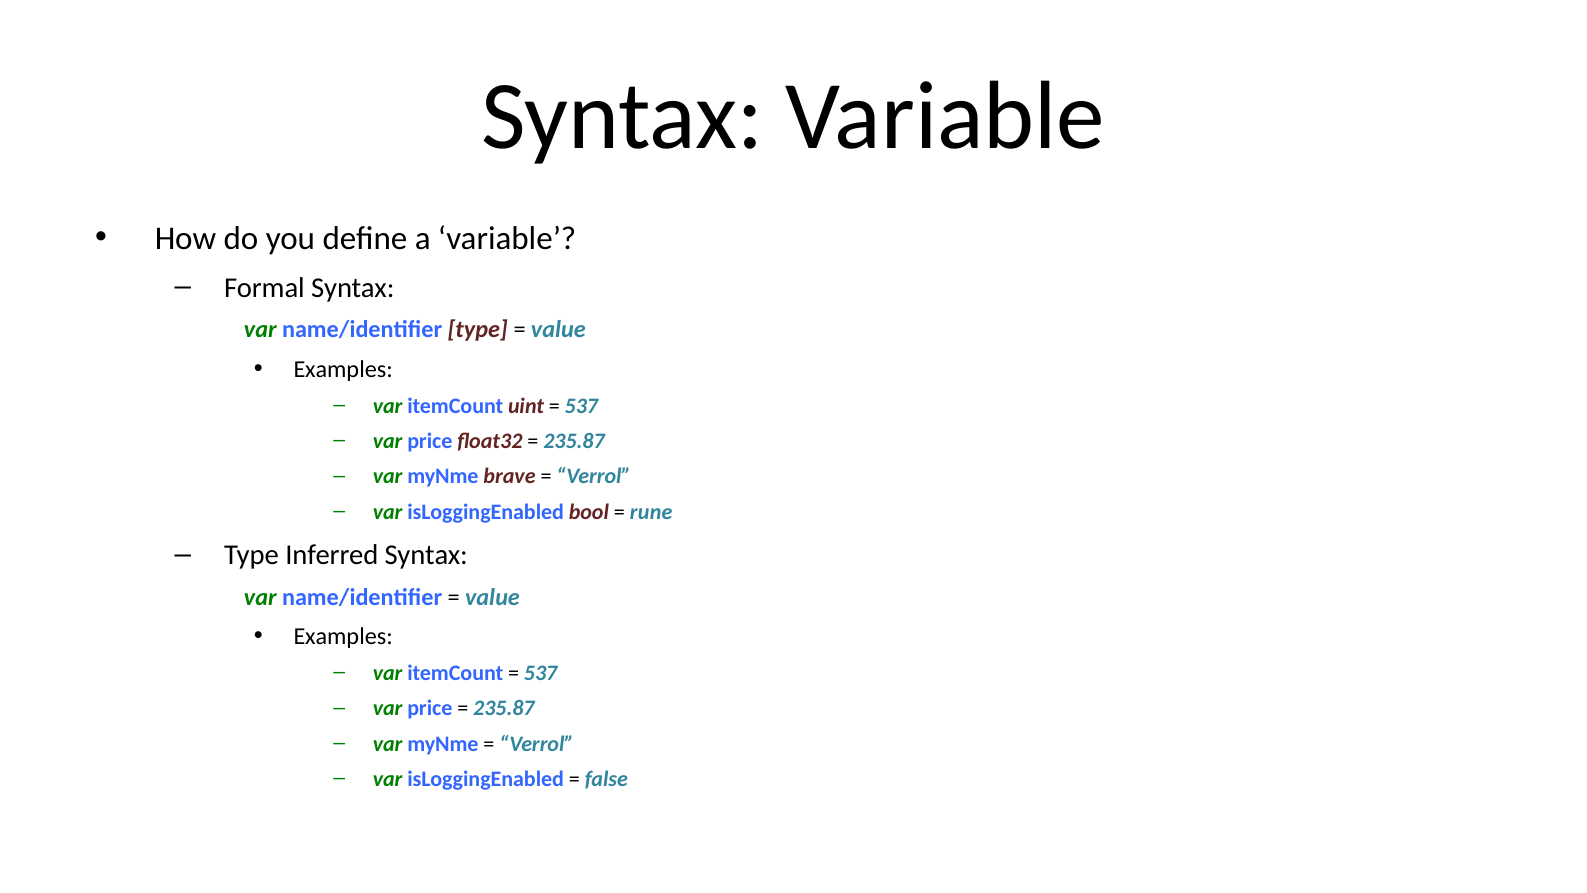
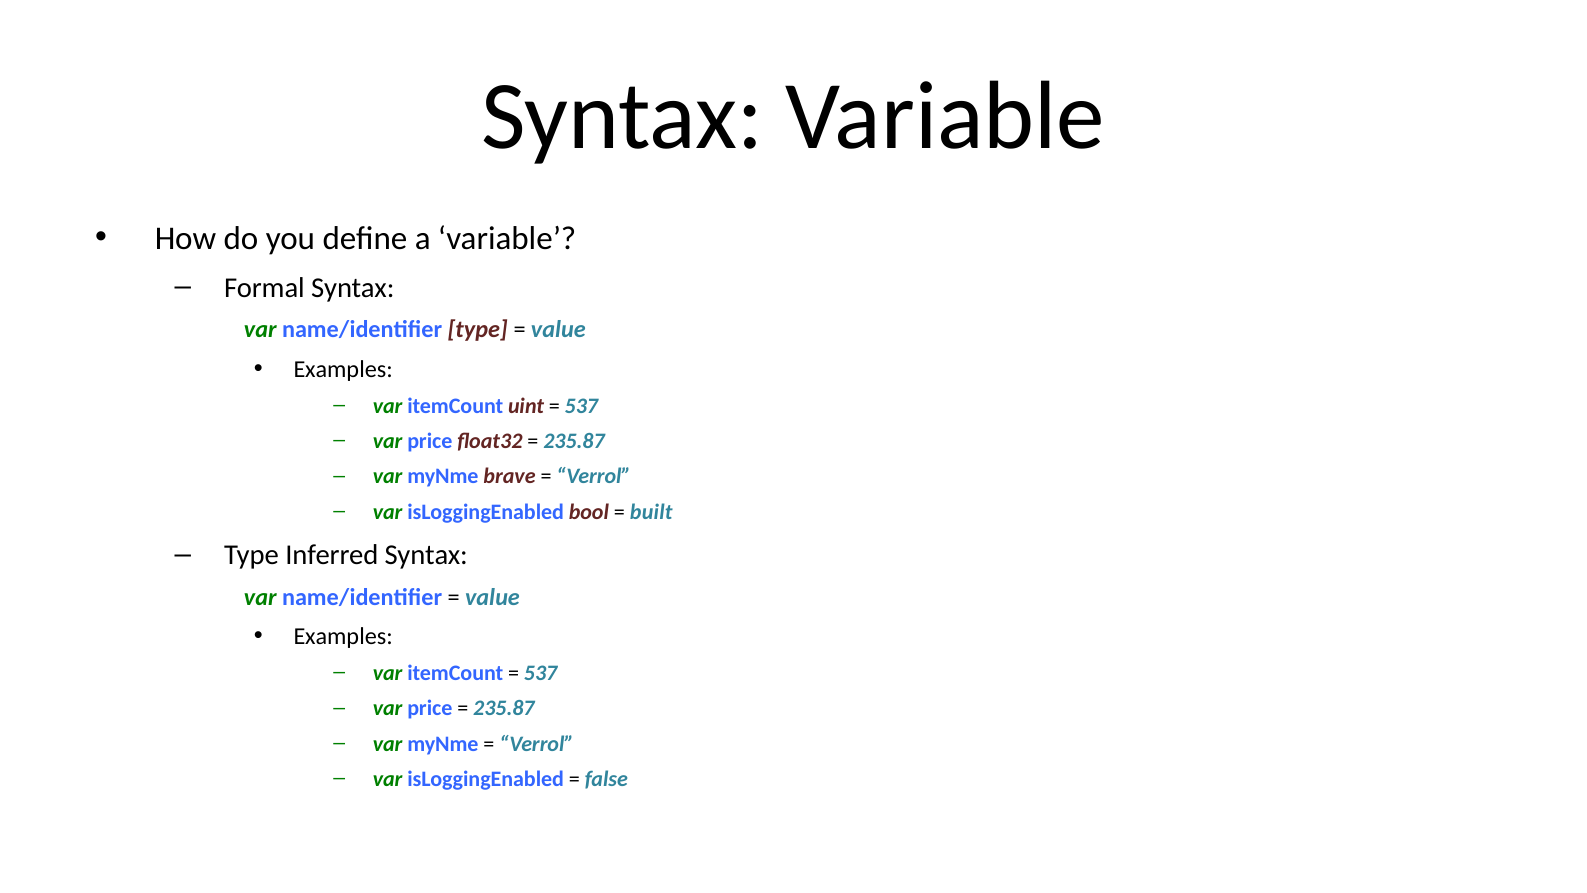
rune: rune -> built
